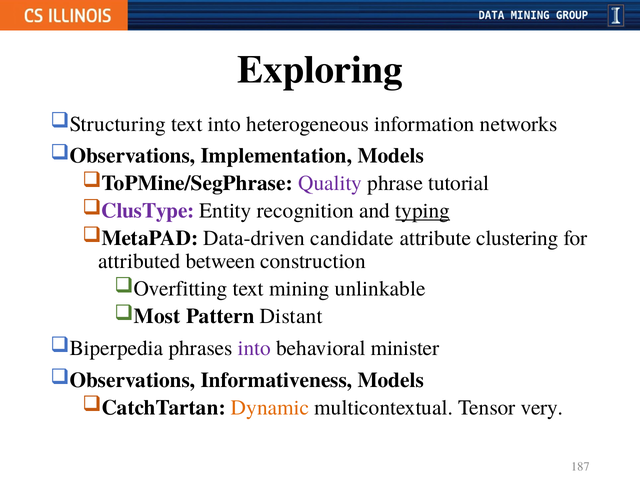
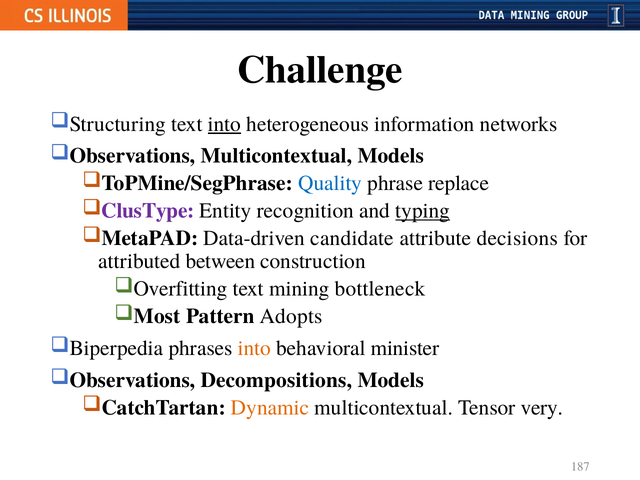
Exploring: Exploring -> Challenge
into at (224, 124) underline: none -> present
Observations Implementation: Implementation -> Multicontextual
Quality colour: purple -> blue
tutorial: tutorial -> replace
clustering: clustering -> decisions
unlinkable: unlinkable -> bottleneck
Distant: Distant -> Adopts
into at (254, 348) colour: purple -> orange
Informativeness: Informativeness -> Decompositions
